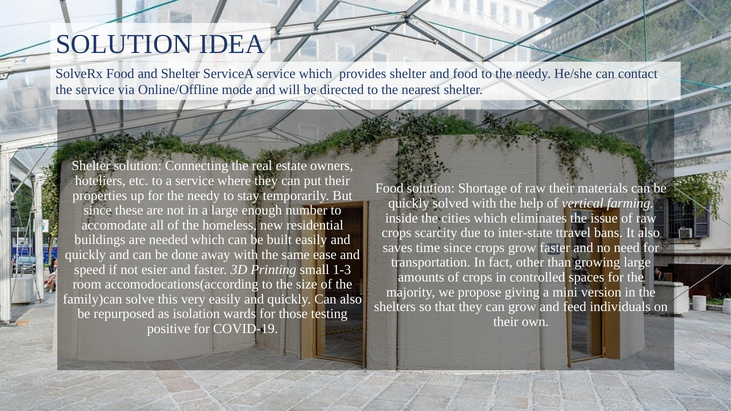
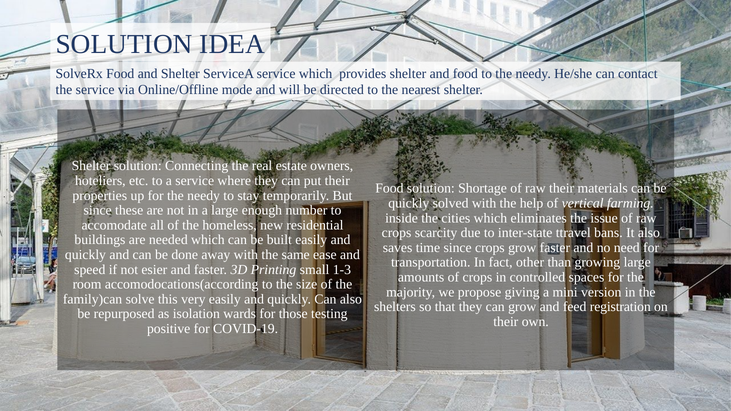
individuals: individuals -> registration
